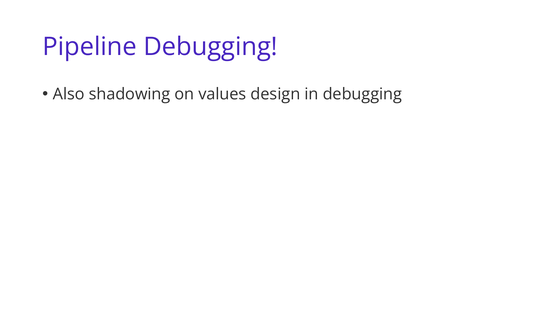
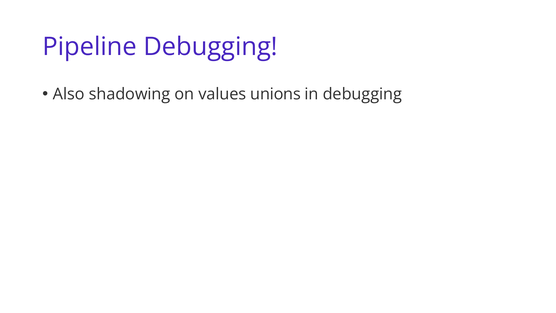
design: design -> unions
